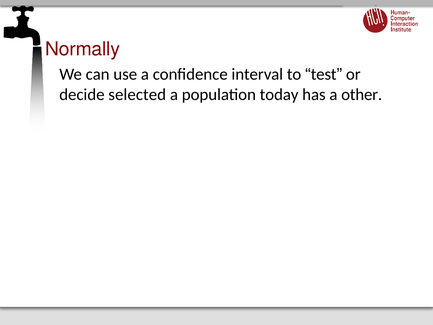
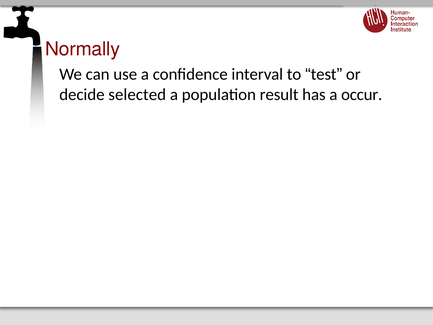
today: today -> result
other: other -> occur
